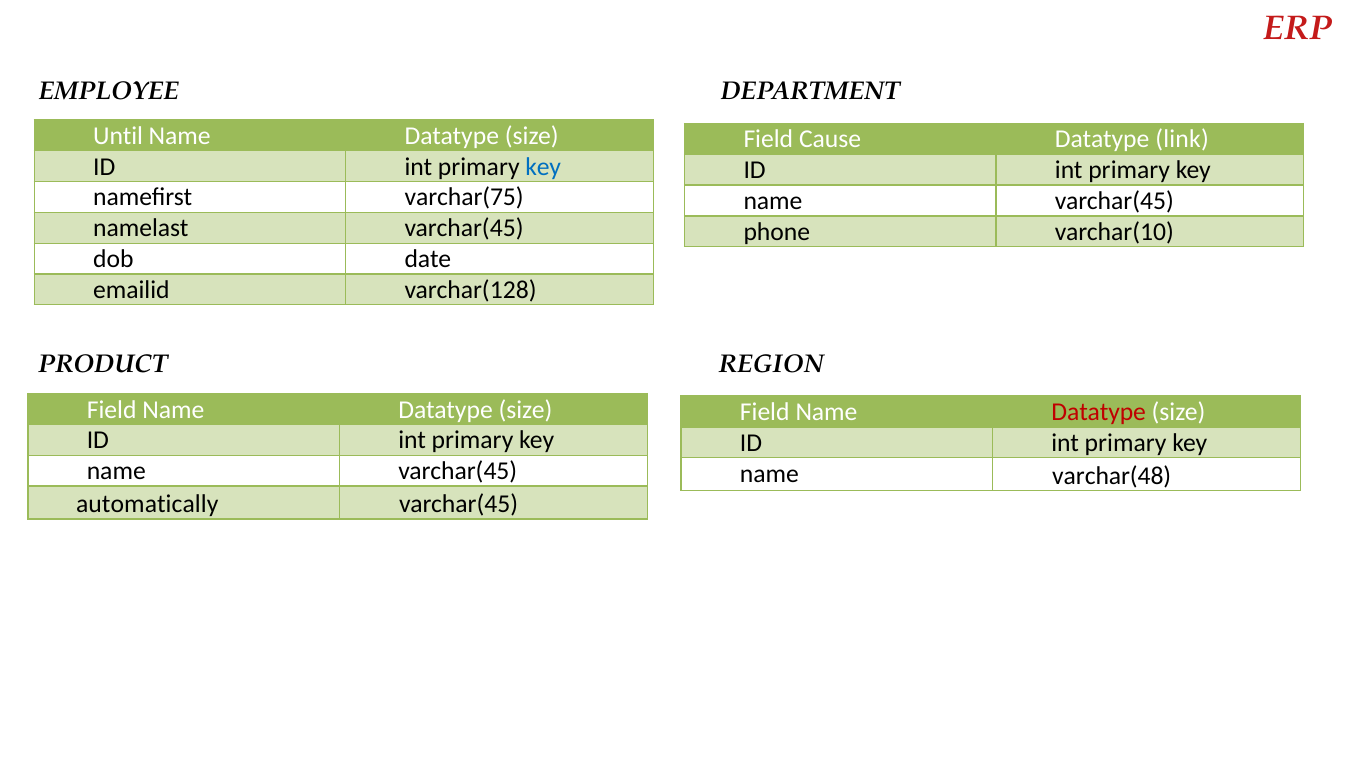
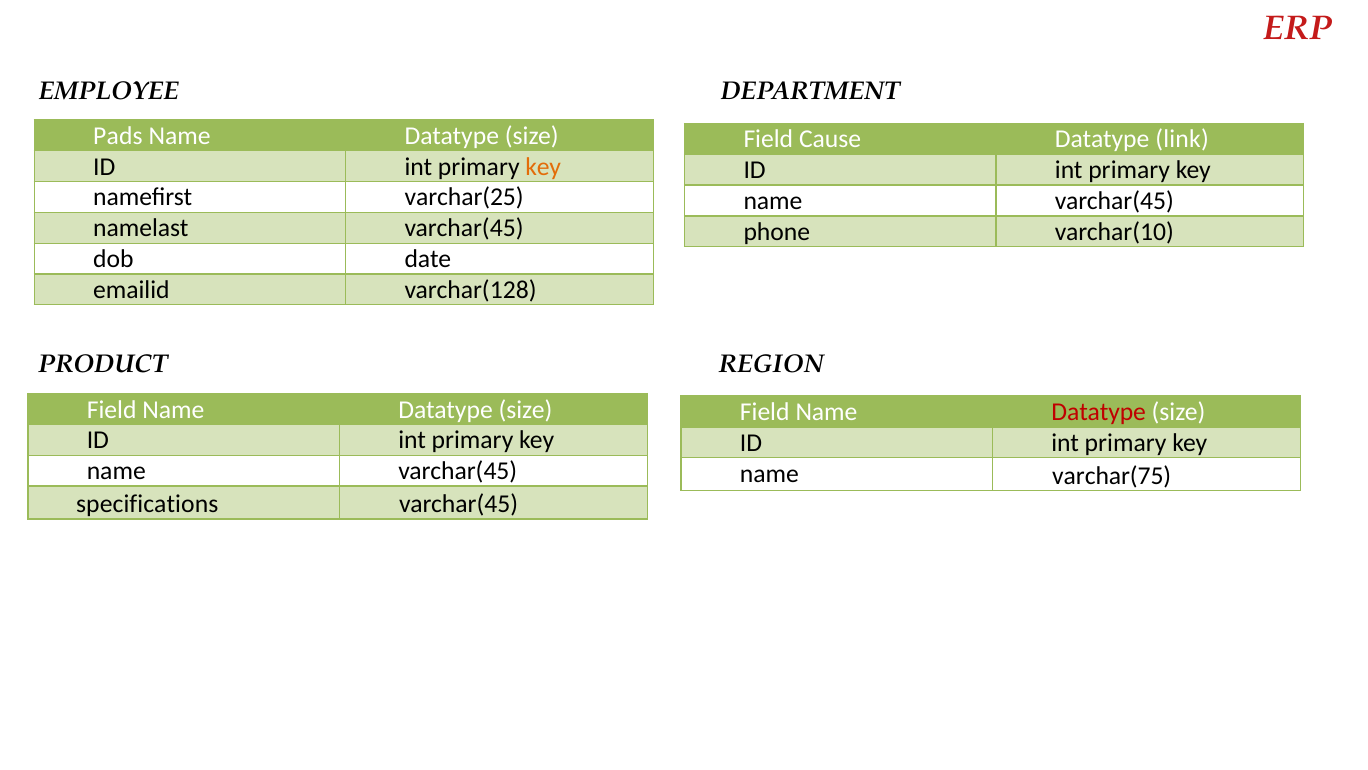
Until: Until -> Pads
key at (543, 167) colour: blue -> orange
varchar(75: varchar(75 -> varchar(25
varchar(48: varchar(48 -> varchar(75
automatically: automatically -> specifications
